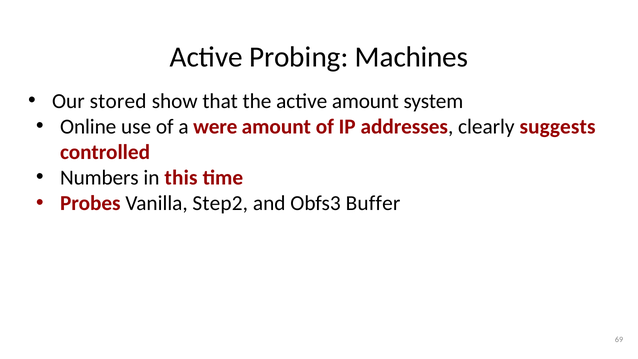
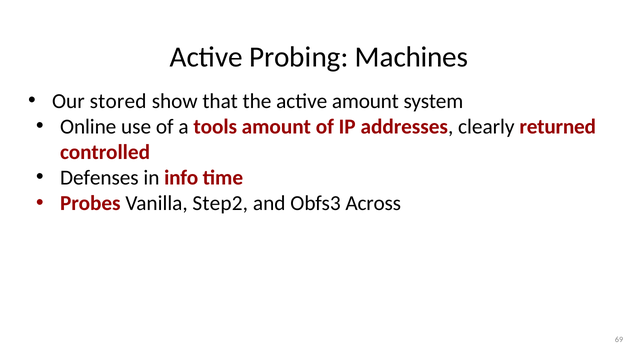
were: were -> tools
suggests: suggests -> returned
Numbers: Numbers -> Defenses
this: this -> info
Buffer: Buffer -> Across
